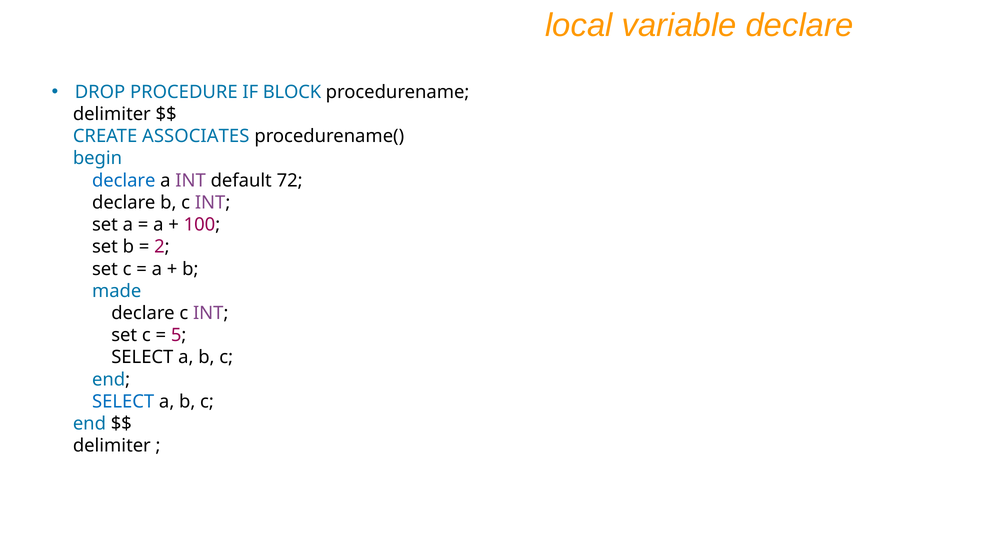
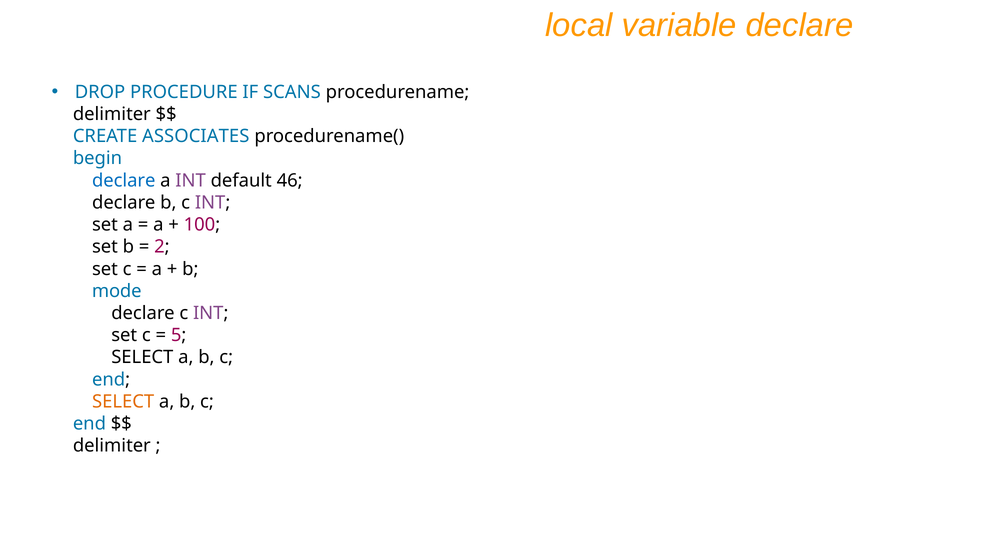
BLOCK: BLOCK -> SCANS
72: 72 -> 46
made: made -> mode
SELECT at (123, 402) colour: blue -> orange
